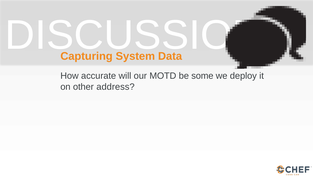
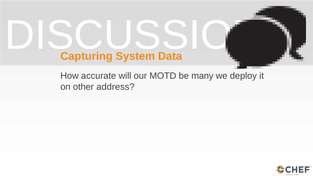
some: some -> many
